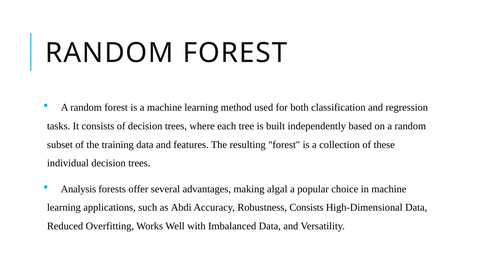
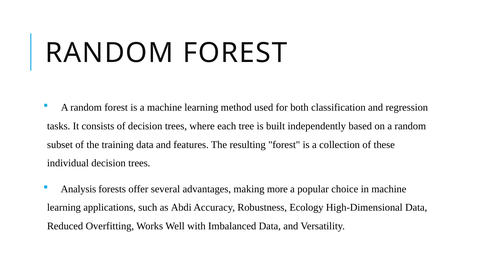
algal: algal -> more
Robustness Consists: Consists -> Ecology
